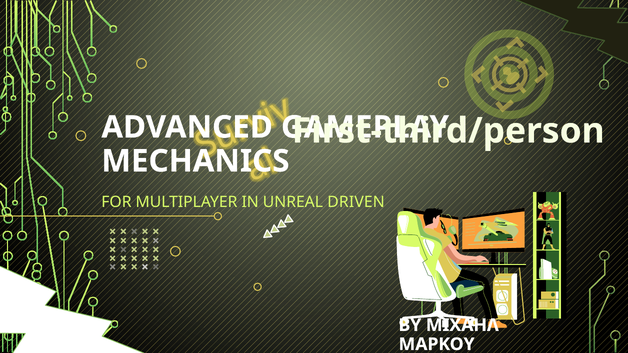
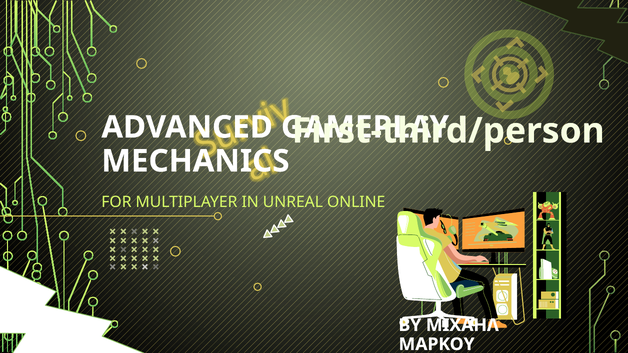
DRIVEN: DRIVEN -> ONLINE
